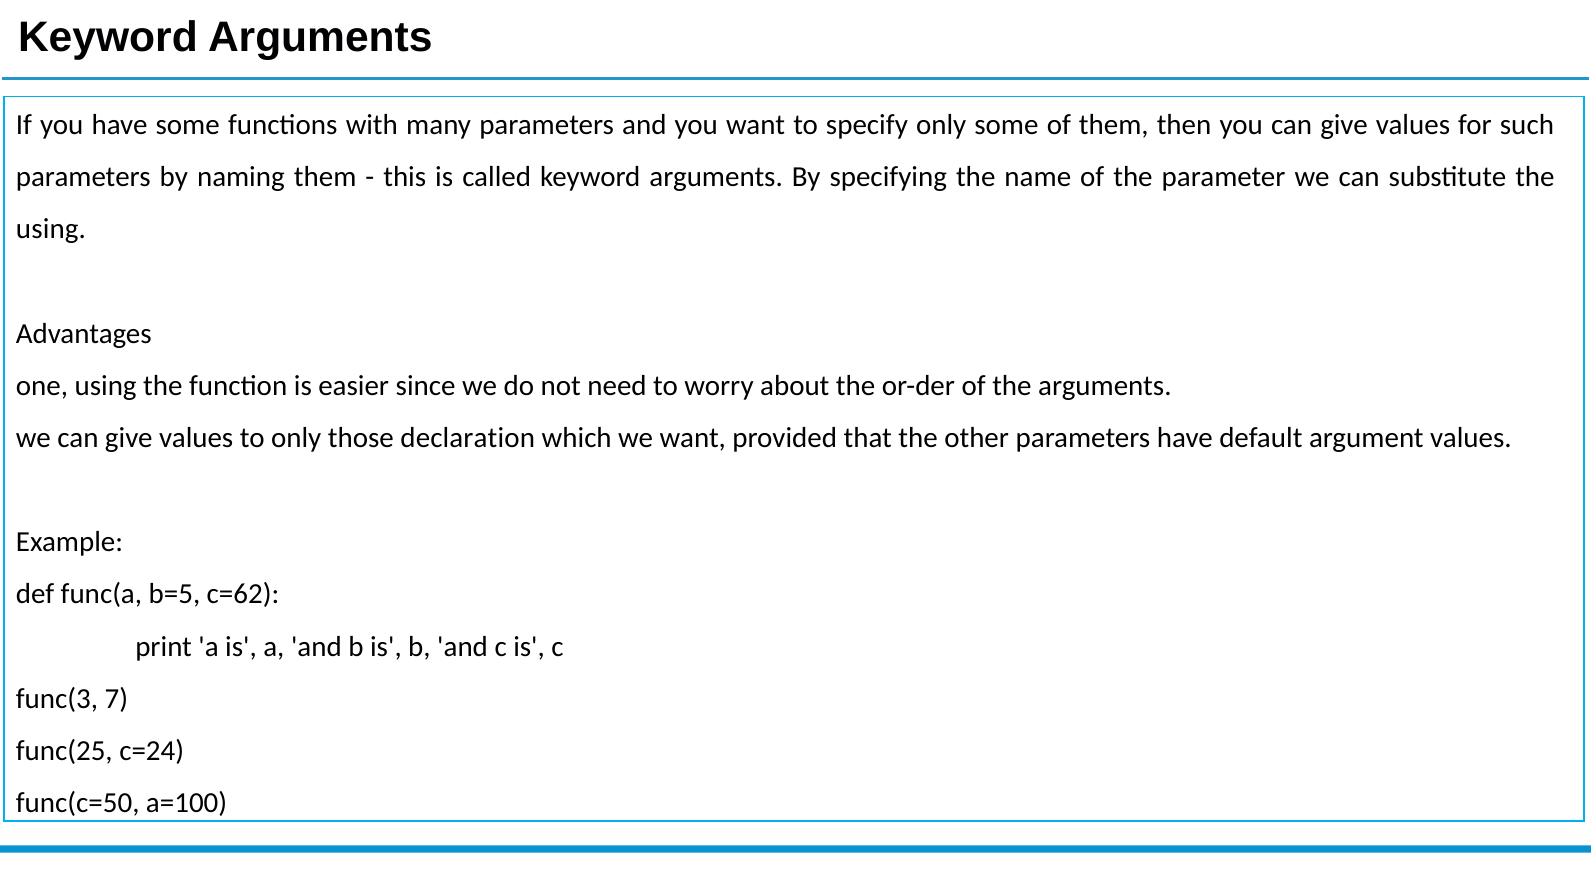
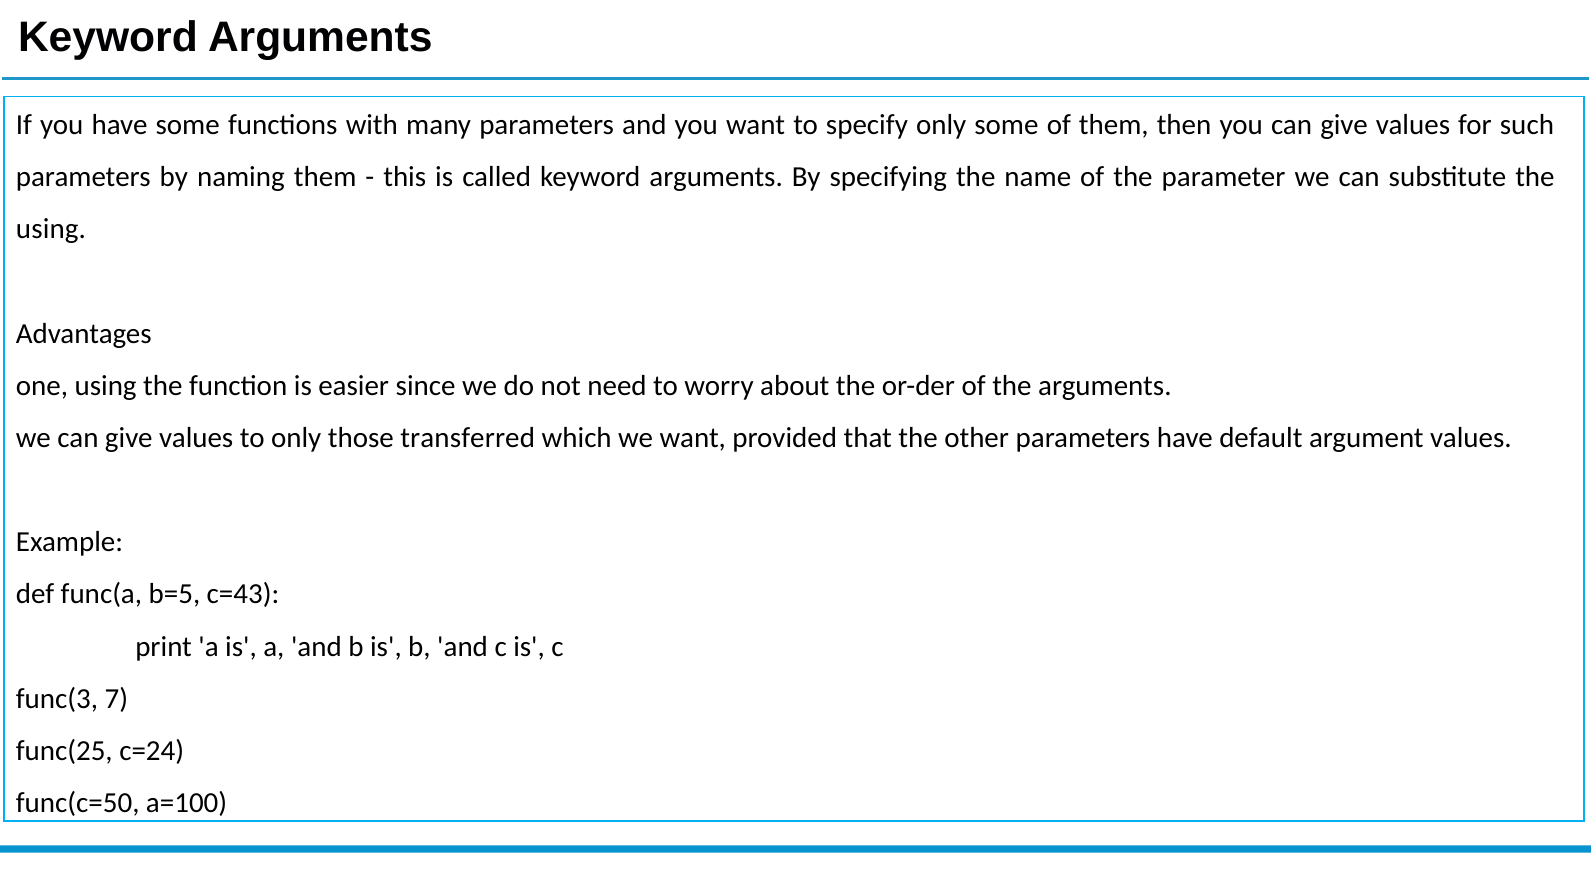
declaration: declaration -> transferred
c=62: c=62 -> c=43
